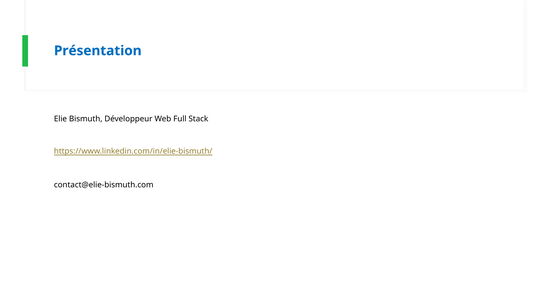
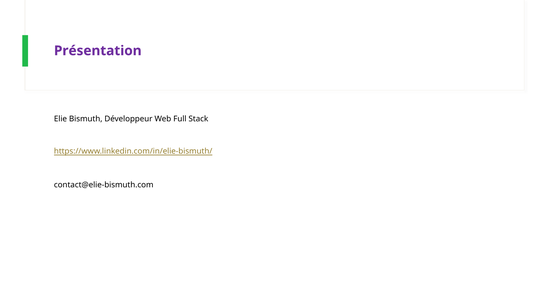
Présentation colour: blue -> purple
